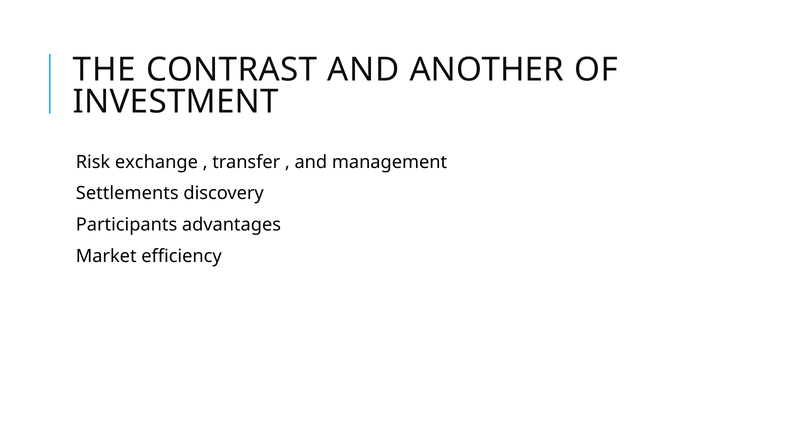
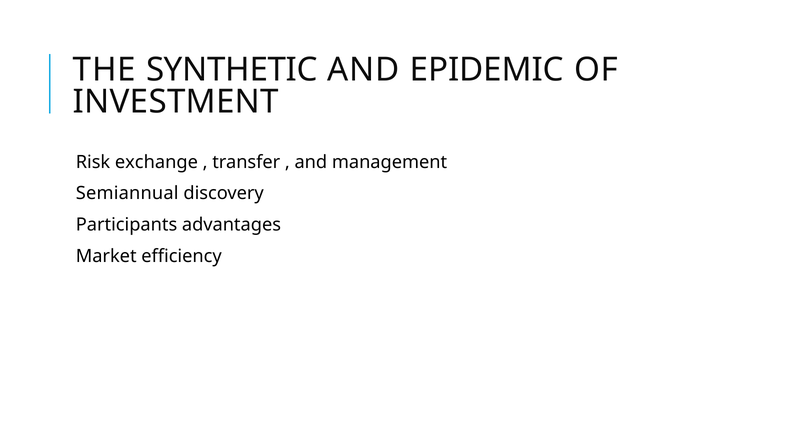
CONTRAST: CONTRAST -> SYNTHETIC
ANOTHER: ANOTHER -> EPIDEMIC
Settlements: Settlements -> Semiannual
